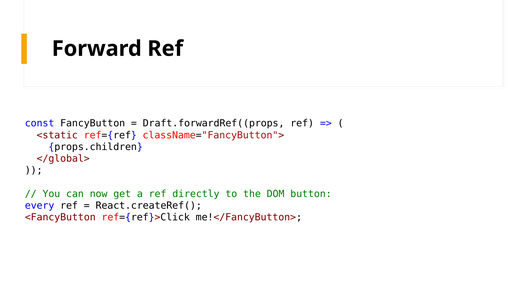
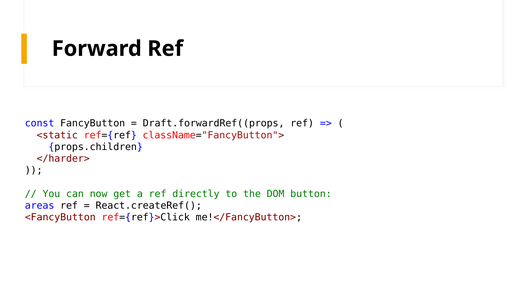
</global>: </global> -> </harder>
every: every -> areas
